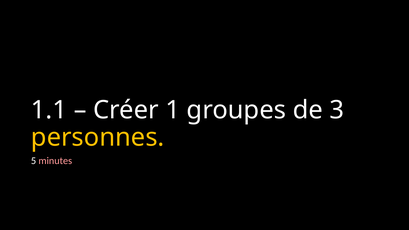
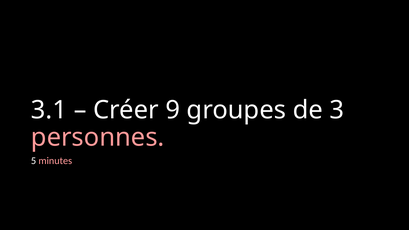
1.1: 1.1 -> 3.1
1: 1 -> 9
personnes colour: yellow -> pink
